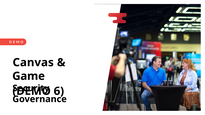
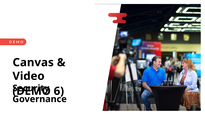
Game: Game -> Video
